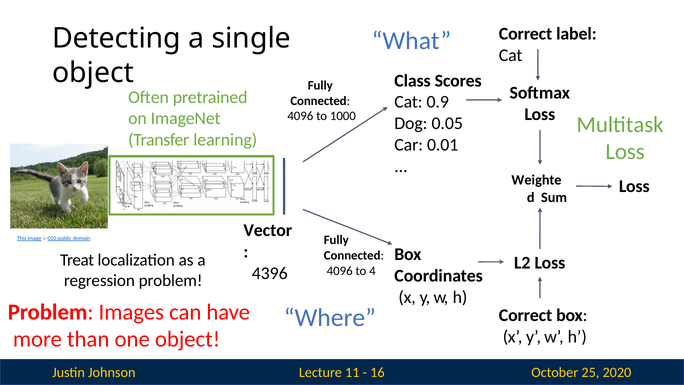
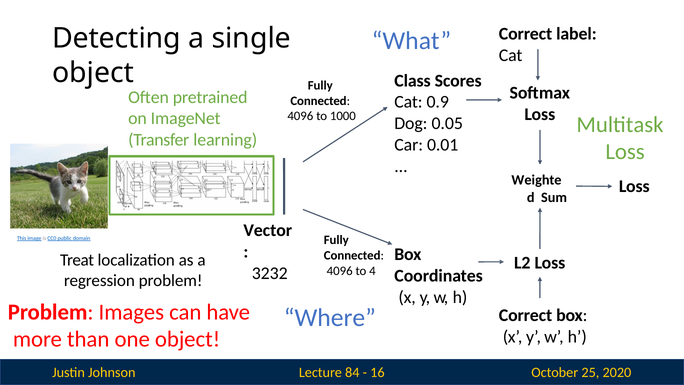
4396: 4396 -> 3232
11: 11 -> 84
